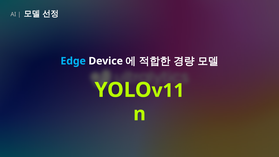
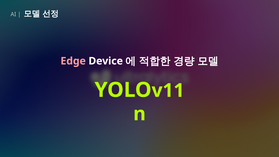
Edge colour: light blue -> pink
